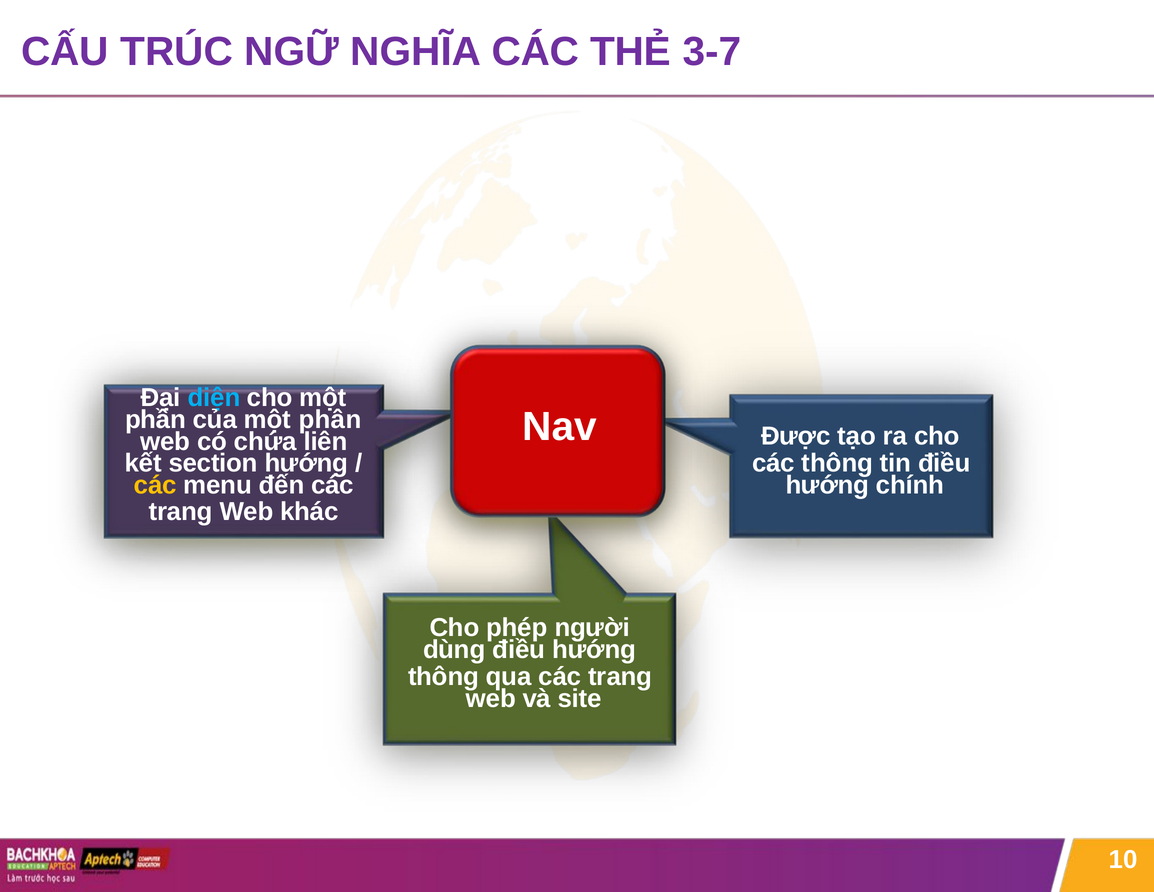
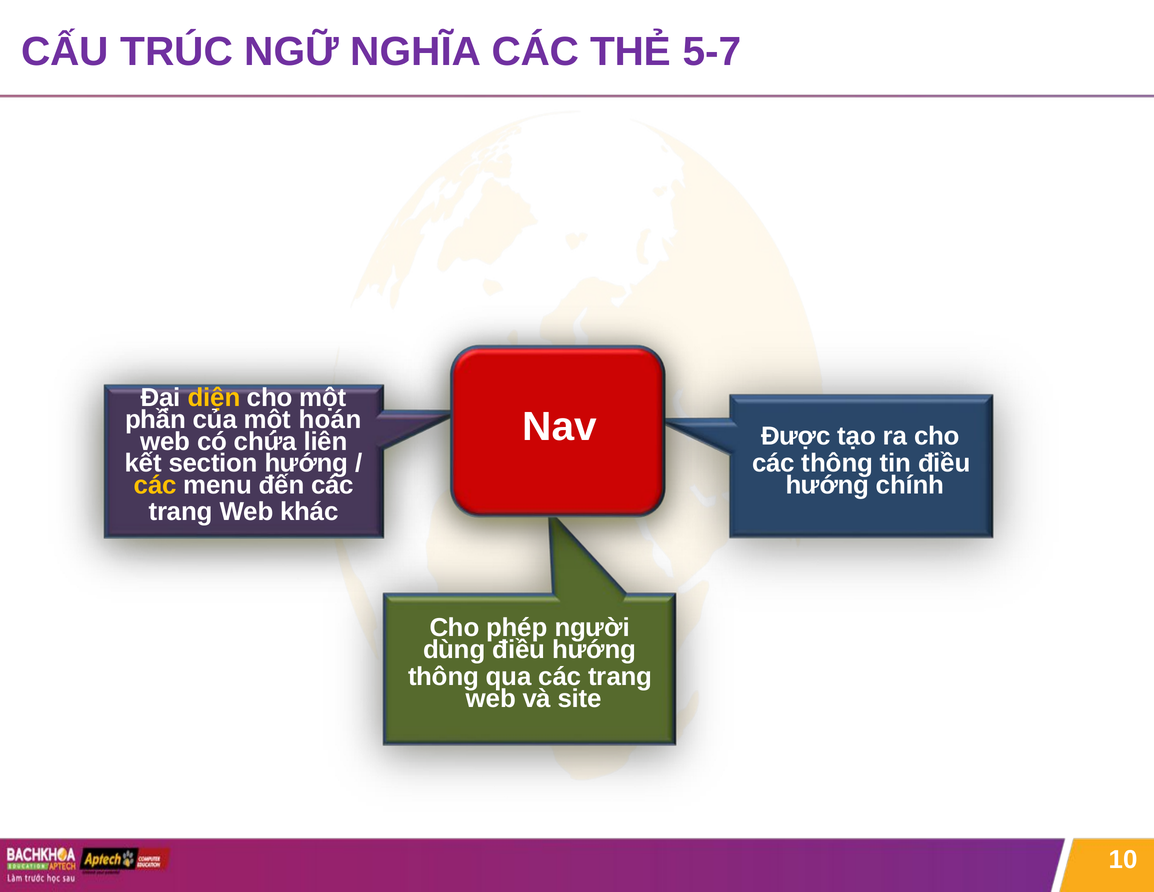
3-7: 3-7 -> 5-7
diện colour: light blue -> yellow
phân: phân -> hoán
